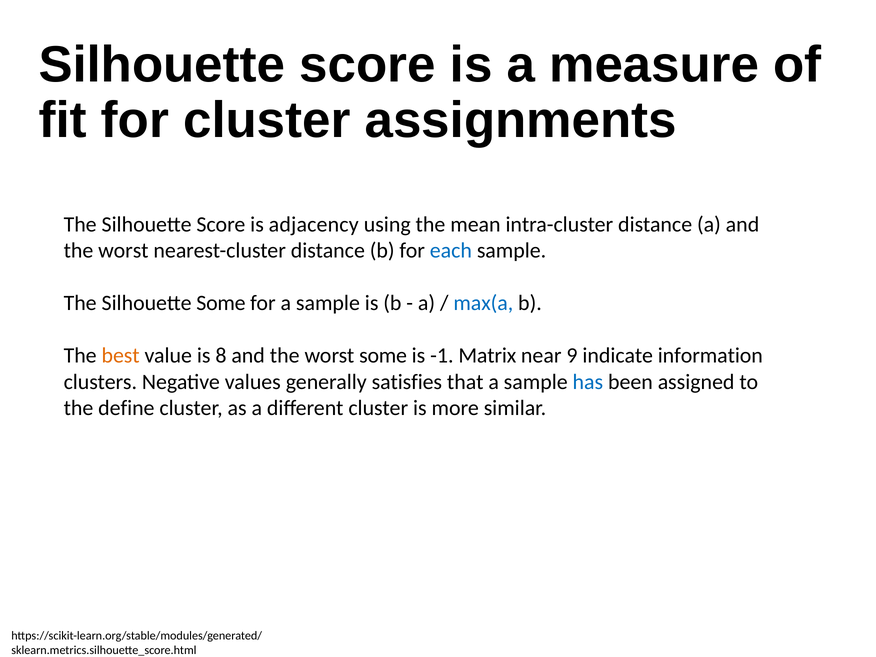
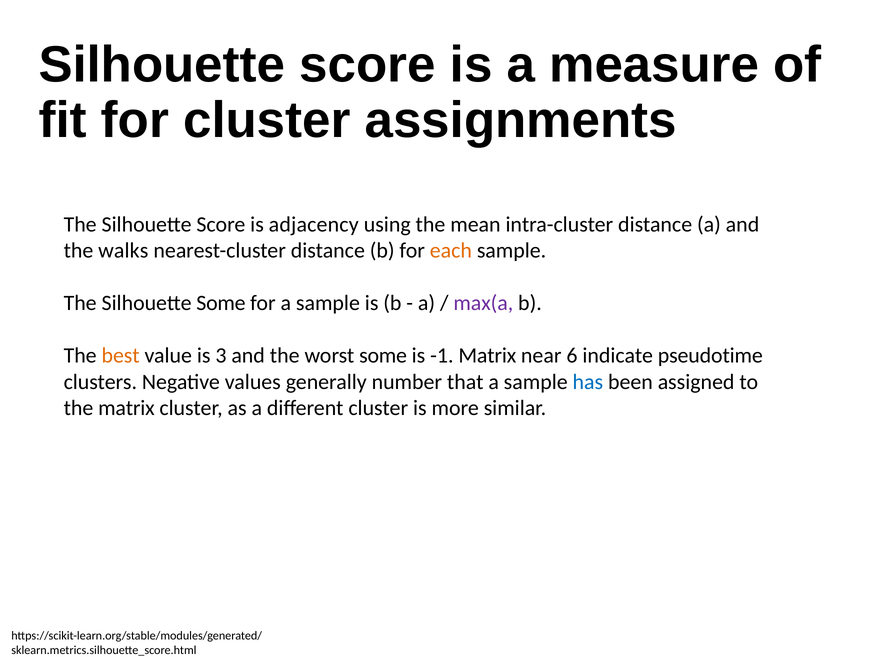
worst at (123, 251): worst -> walks
each colour: blue -> orange
max(a colour: blue -> purple
8: 8 -> 3
9: 9 -> 6
information: information -> pseudotime
satisfies: satisfies -> number
the define: define -> matrix
